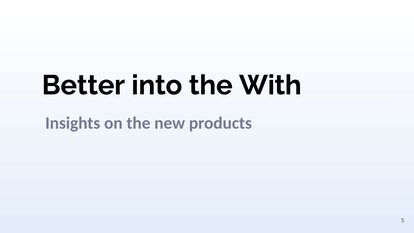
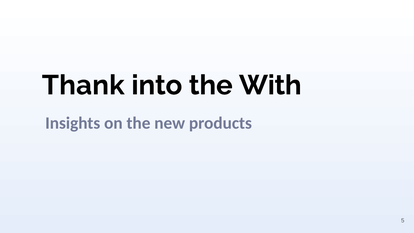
Better: Better -> Thank
